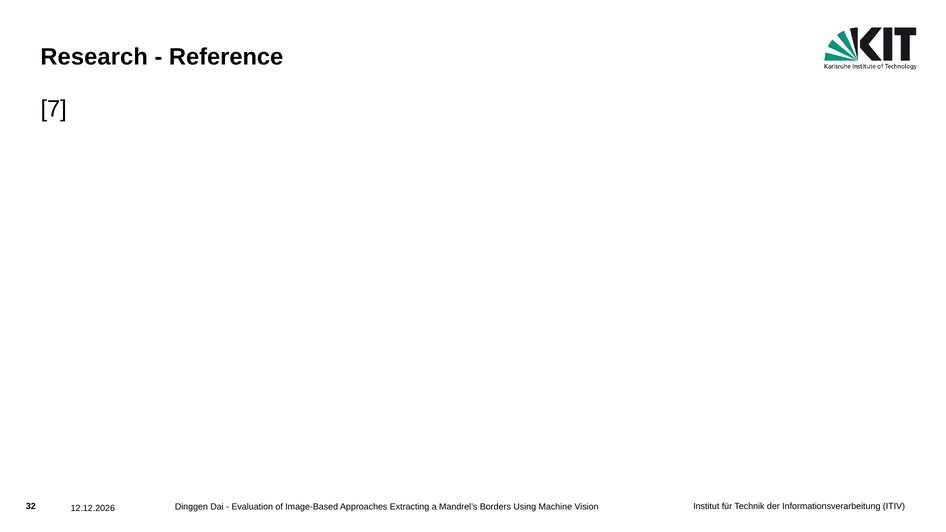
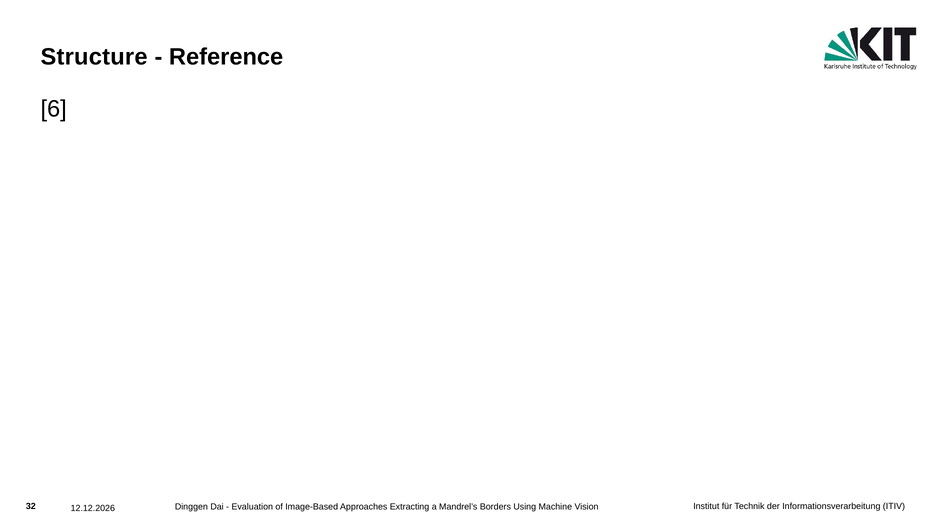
Research: Research -> Structure
7: 7 -> 6
